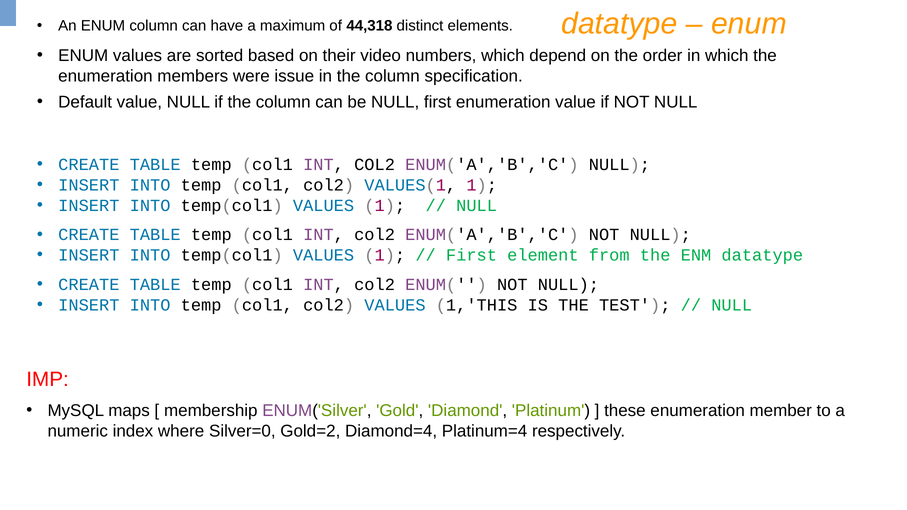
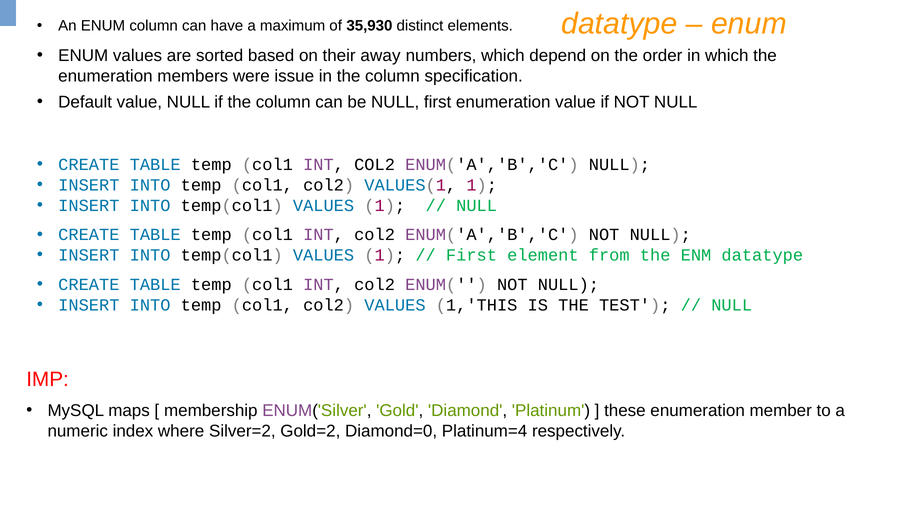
44,318: 44,318 -> 35,930
video: video -> away
Silver=0: Silver=0 -> Silver=2
Diamond=4: Diamond=4 -> Diamond=0
